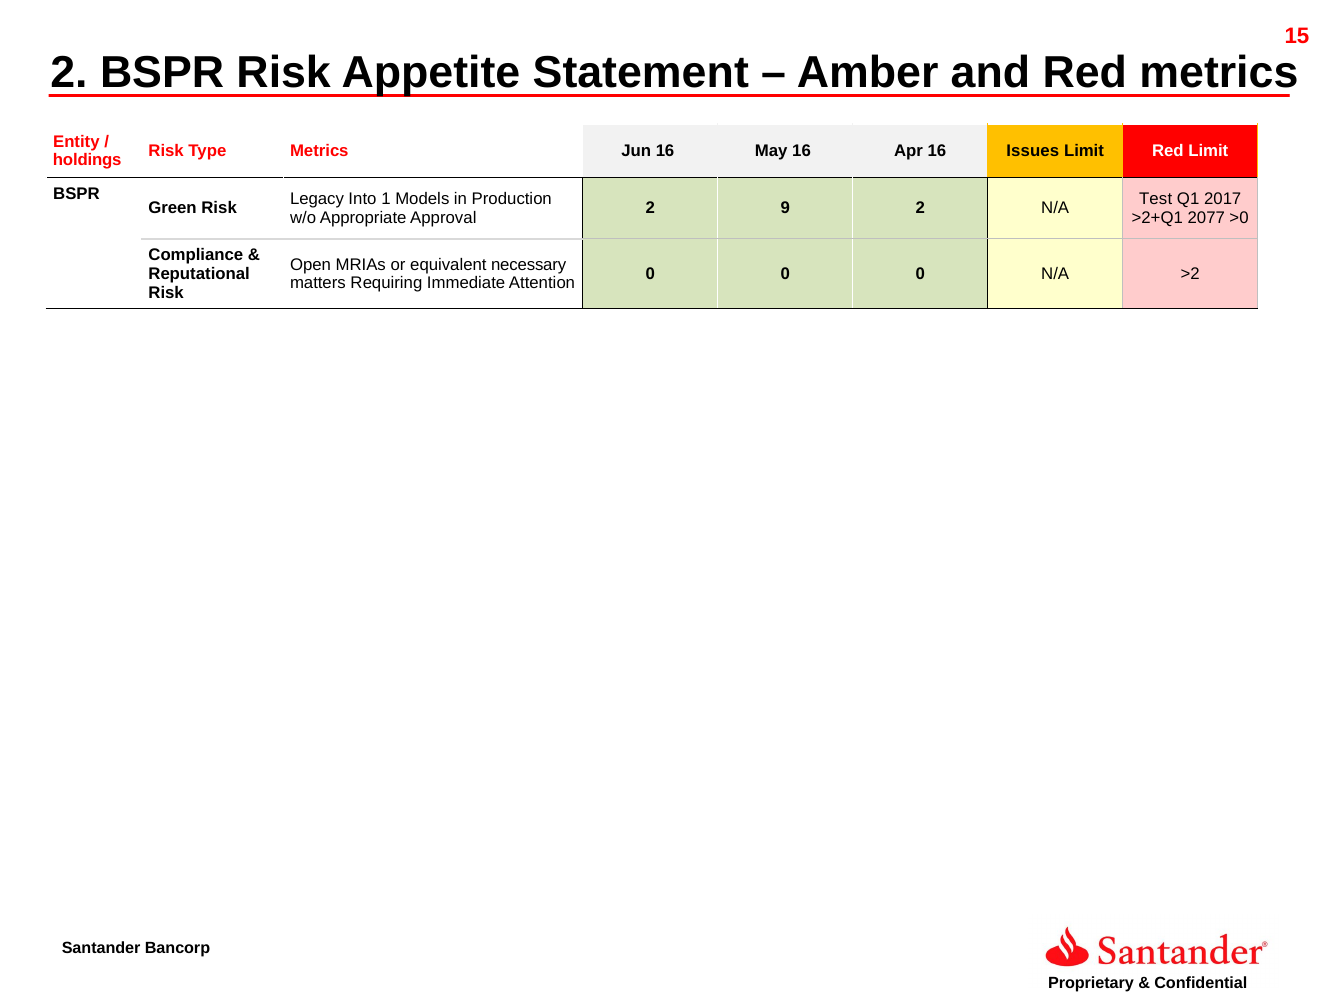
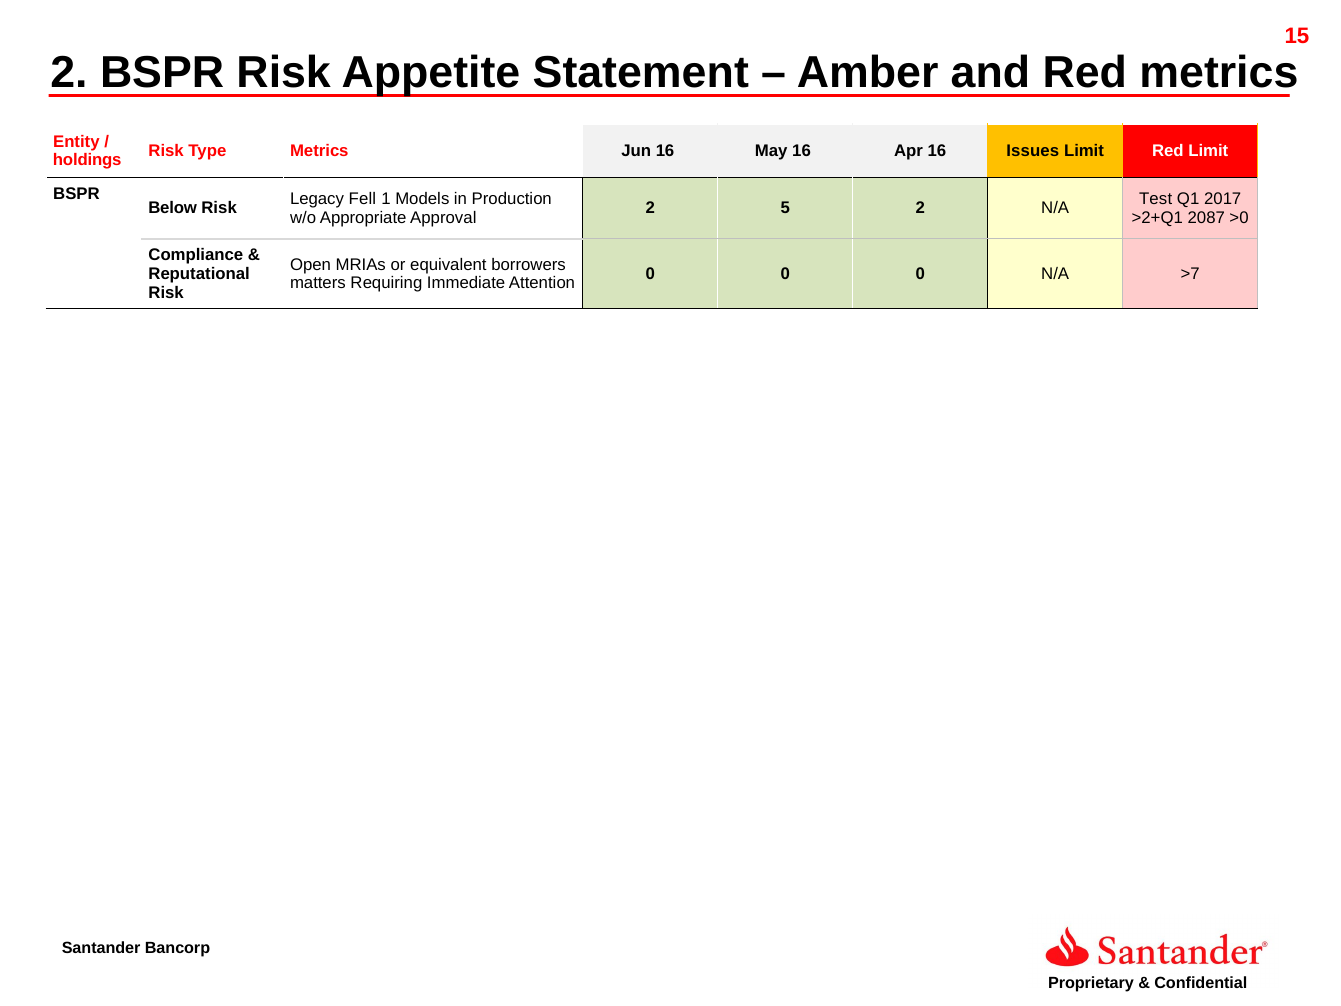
Into: Into -> Fell
Green: Green -> Below
9: 9 -> 5
2077: 2077 -> 2087
necessary: necessary -> borrowers
>2: >2 -> >7
